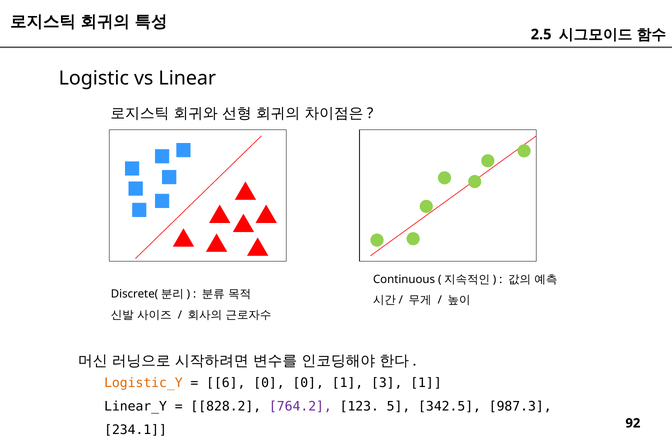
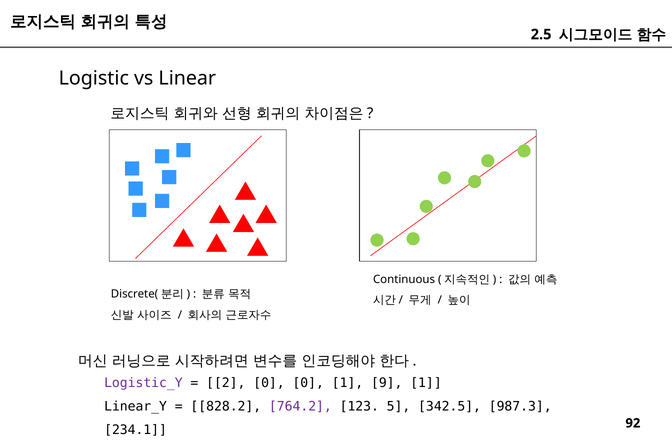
Logistic_Y colour: orange -> purple
6: 6 -> 2
3: 3 -> 9
